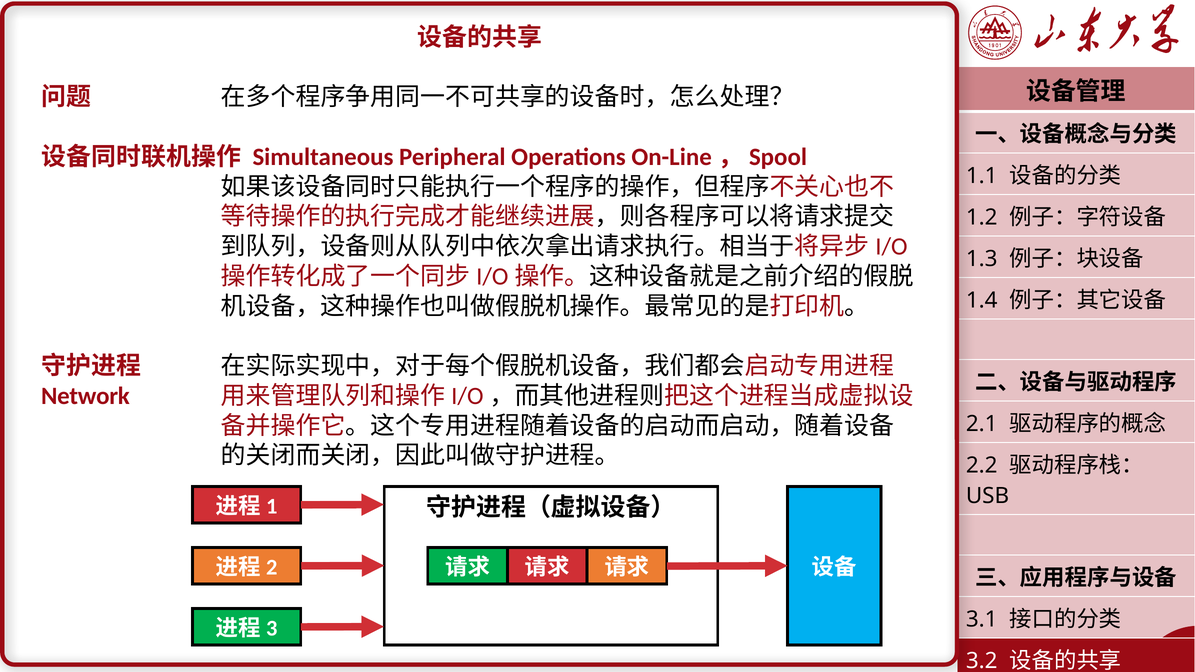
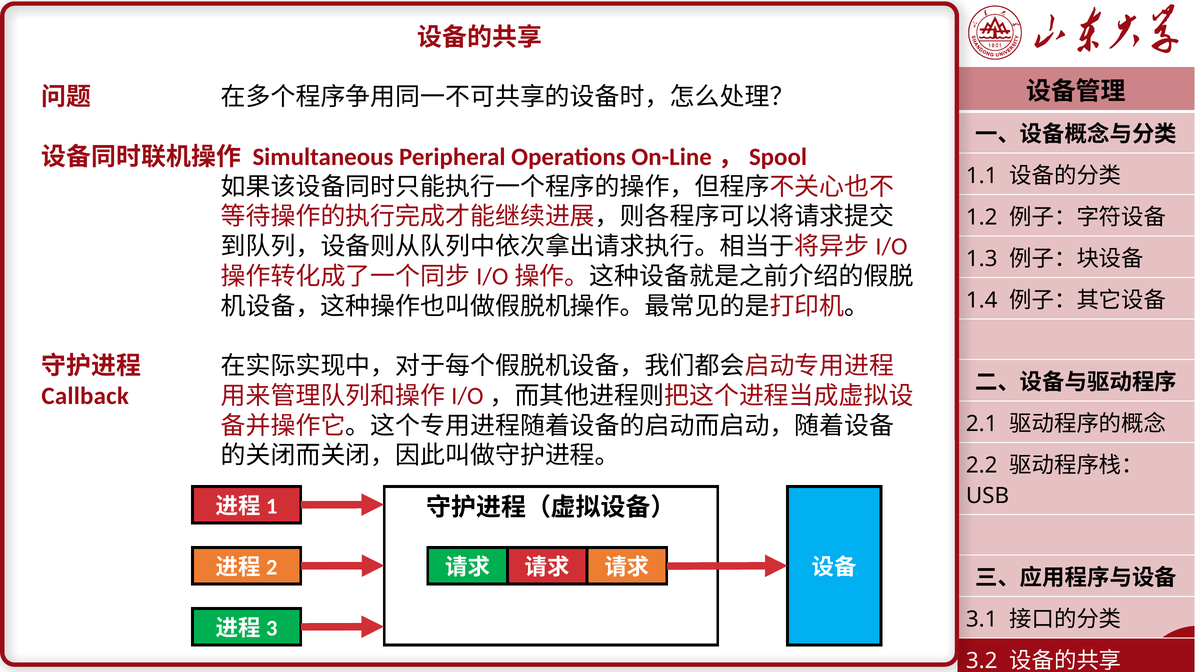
Network: Network -> Callback
